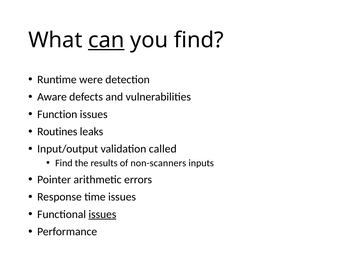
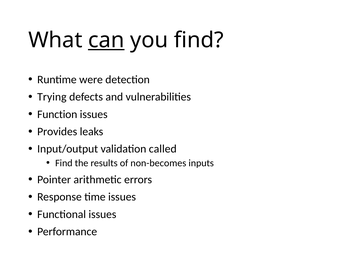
Aware: Aware -> Trying
Routines: Routines -> Provides
non-scanners: non-scanners -> non-becomes
issues at (102, 214) underline: present -> none
